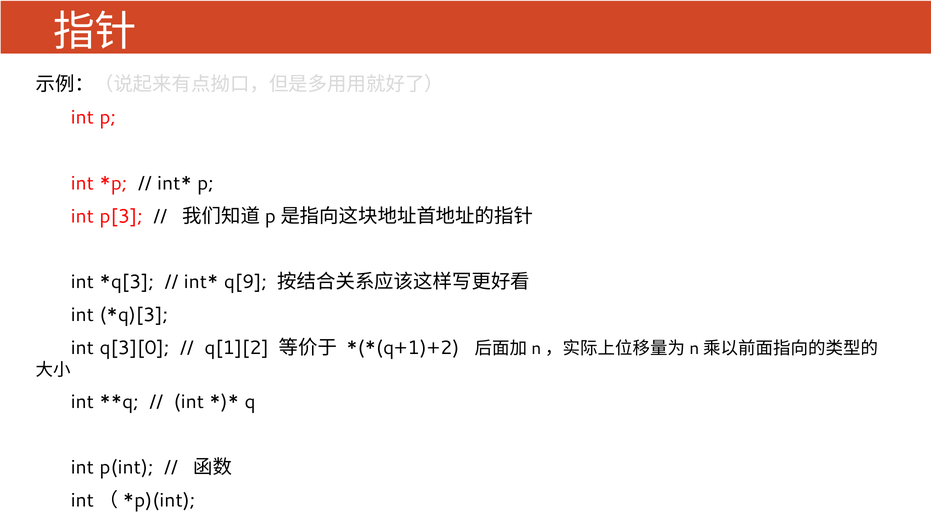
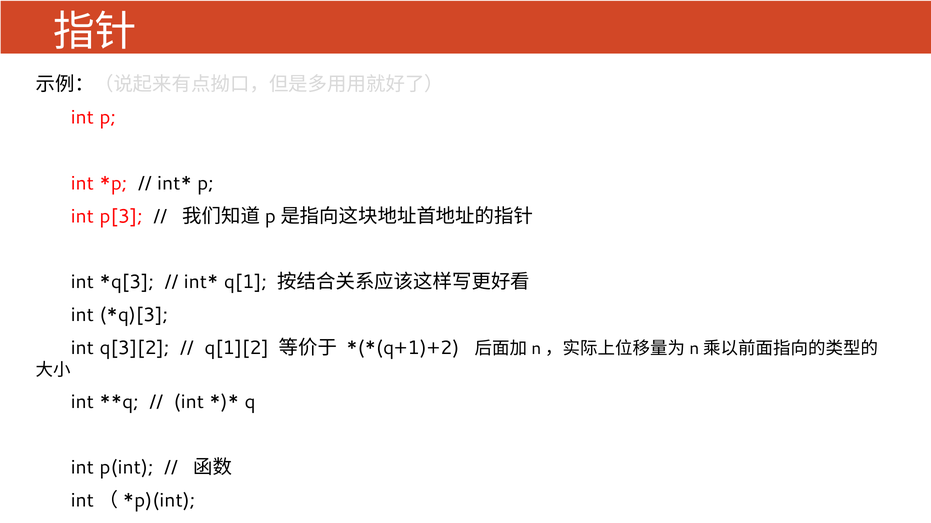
q[9: q[9 -> q[1
q[3][0: q[3][0 -> q[3][2
